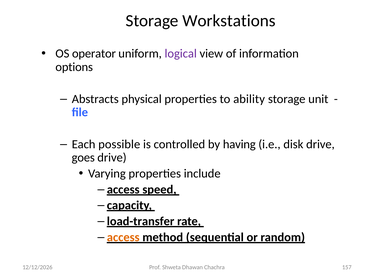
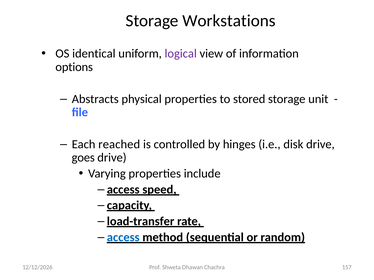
operator: operator -> identical
ability: ability -> stored
possible: possible -> reached
having: having -> hinges
access at (123, 238) colour: orange -> blue
